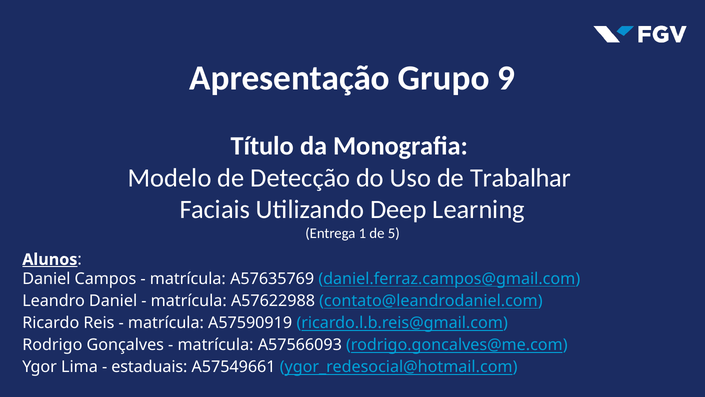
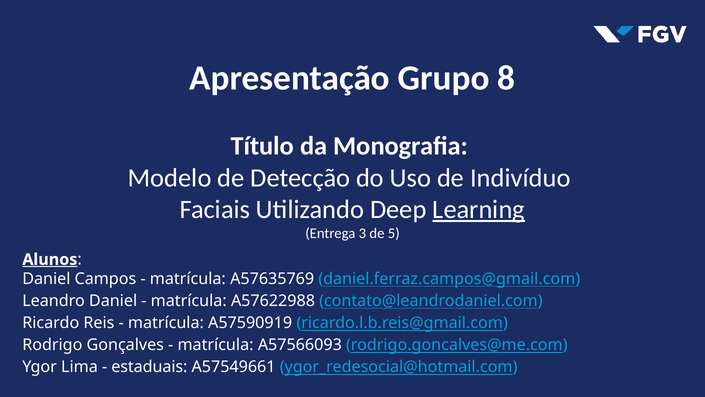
9: 9 -> 8
Trabalhar: Trabalhar -> Indivíduo
Learning underline: none -> present
1: 1 -> 3
